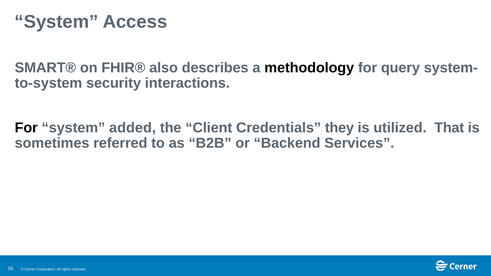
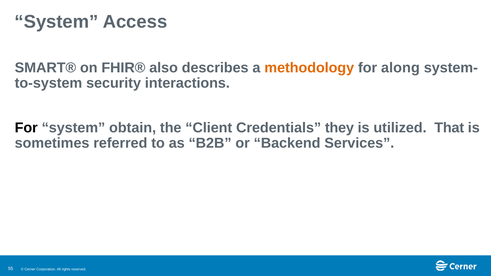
methodology colour: black -> orange
query: query -> along
added: added -> obtain
